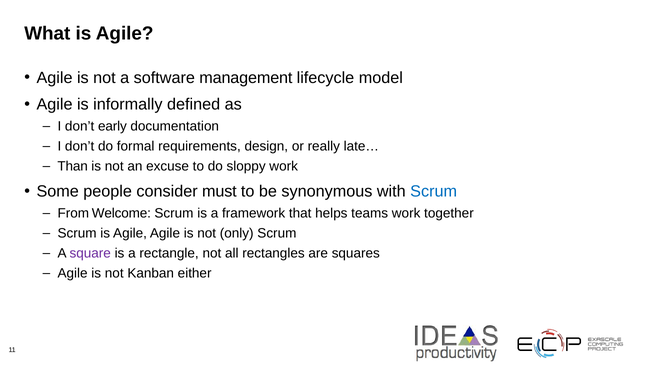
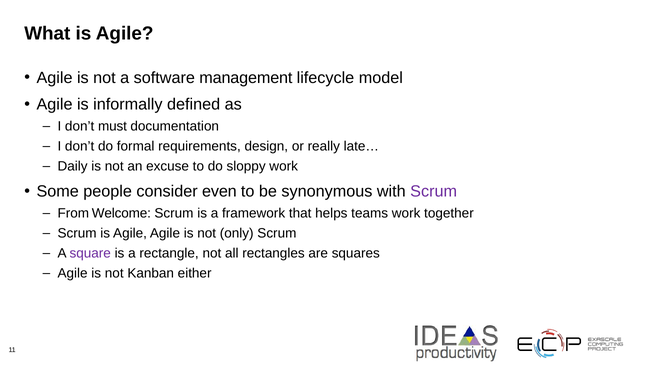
early: early -> must
Than: Than -> Daily
must: must -> even
Scrum at (434, 191) colour: blue -> purple
